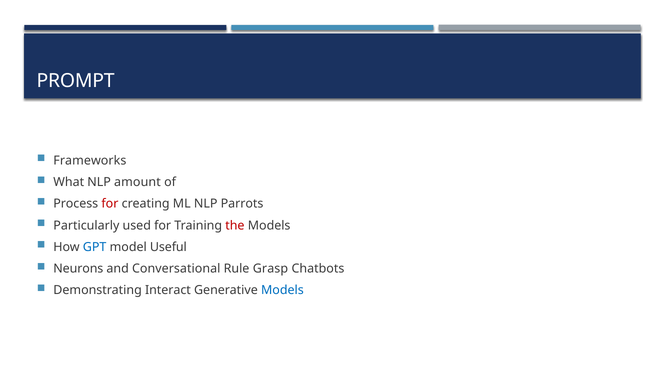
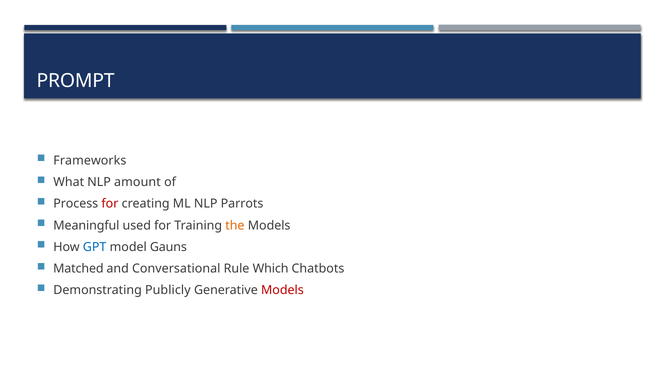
Particularly: Particularly -> Meaningful
the colour: red -> orange
Useful: Useful -> Gauns
Neurons: Neurons -> Matched
Grasp: Grasp -> Which
Interact: Interact -> Publicly
Models at (282, 290) colour: blue -> red
